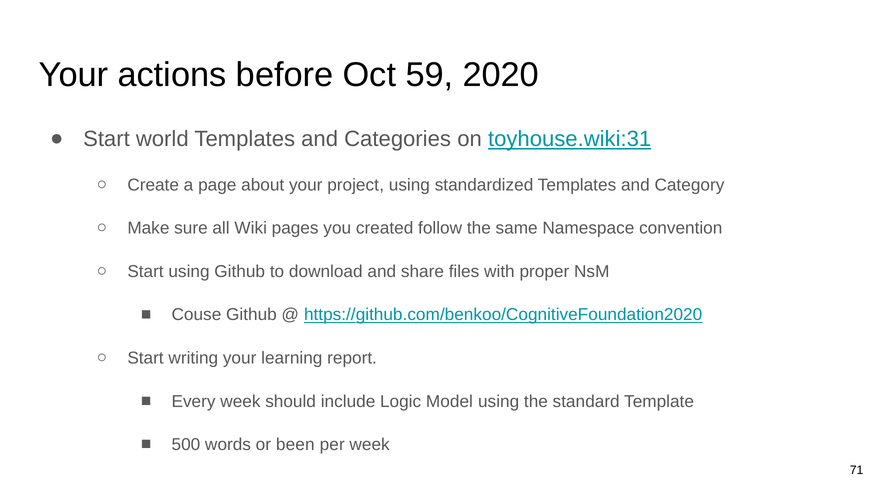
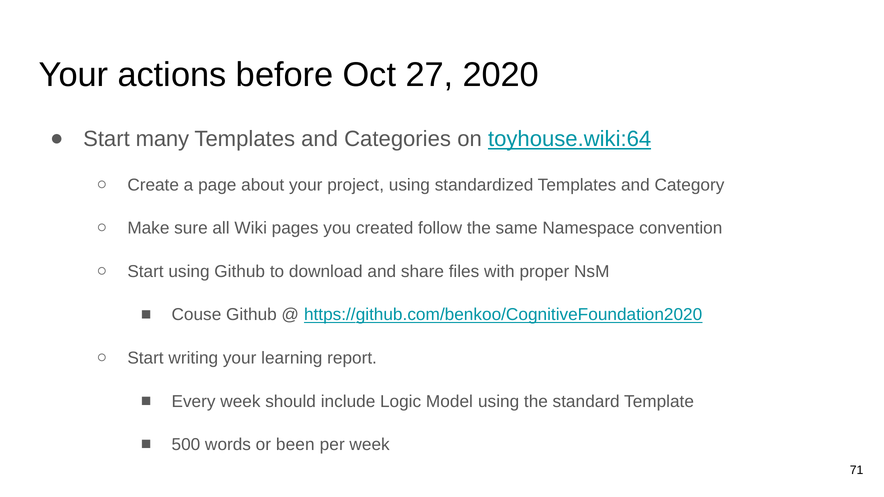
59: 59 -> 27
world: world -> many
toyhouse.wiki:31: toyhouse.wiki:31 -> toyhouse.wiki:64
